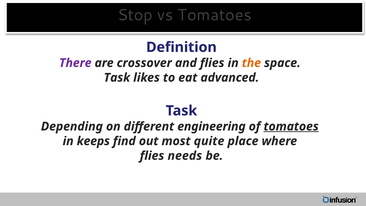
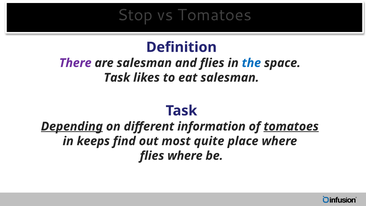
are crossover: crossover -> salesman
the colour: orange -> blue
eat advanced: advanced -> salesman
Depending underline: none -> present
engineering: engineering -> information
flies needs: needs -> where
